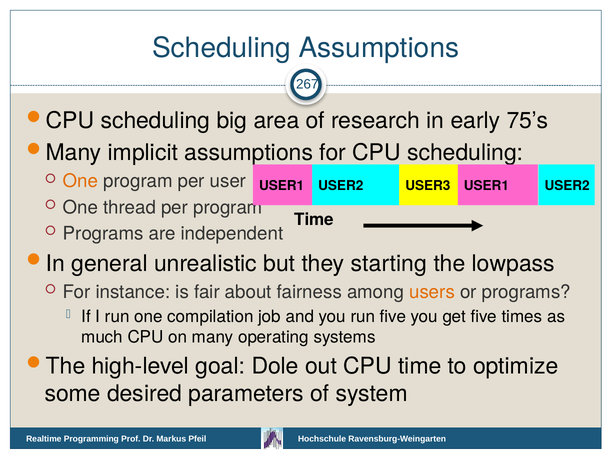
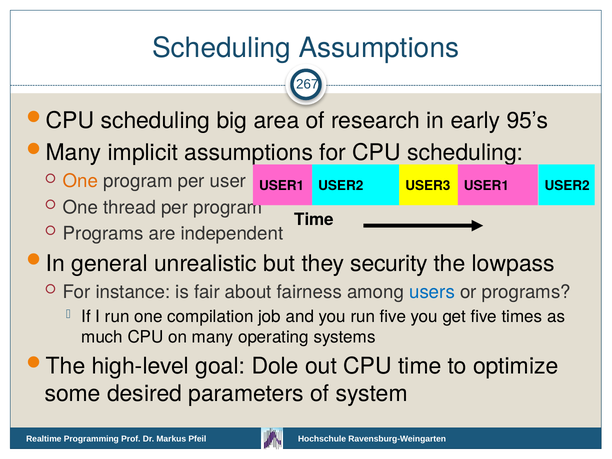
75’s: 75’s -> 95’s
starting: starting -> security
users colour: orange -> blue
